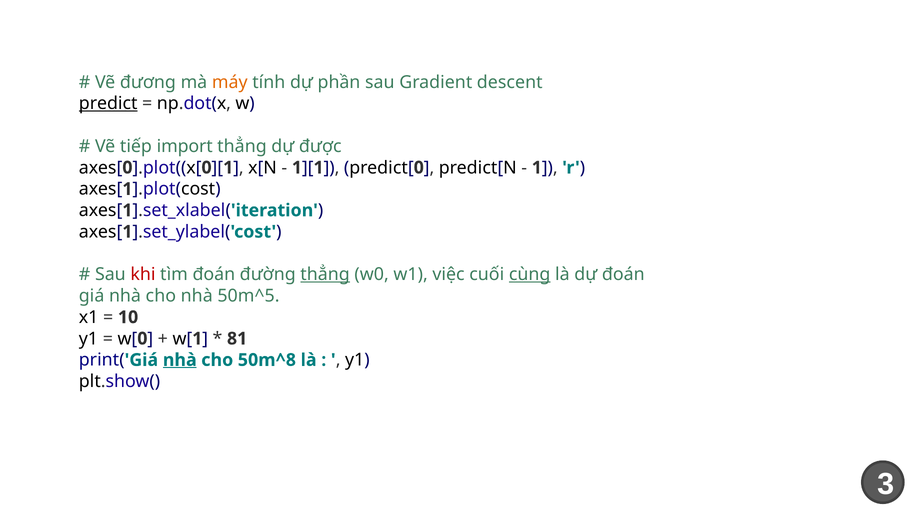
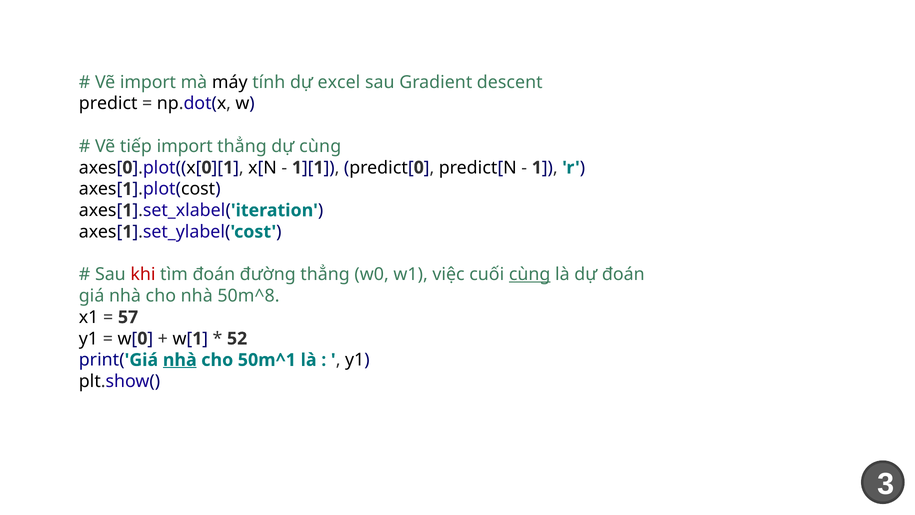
Vẽ đương: đương -> import
máy colour: orange -> black
phần: phần -> excel
predict underline: present -> none
dự được: được -> cùng
thẳng at (325, 274) underline: present -> none
50m^5: 50m^5 -> 50m^8
10: 10 -> 57
81: 81 -> 52
50m^8: 50m^8 -> 50m^1
